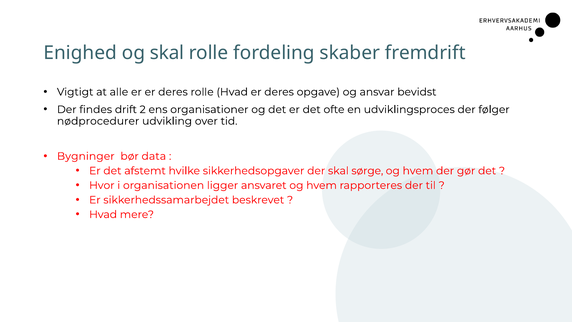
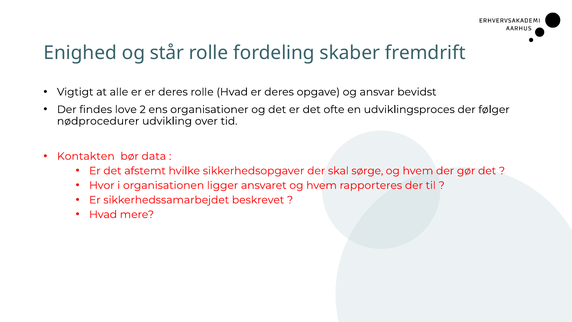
og skal: skal -> står
drift: drift -> love
Bygninger: Bygninger -> Kontakten
